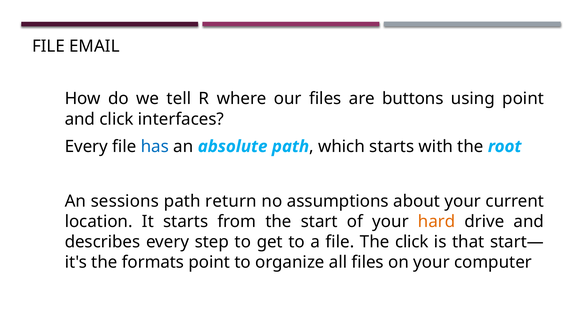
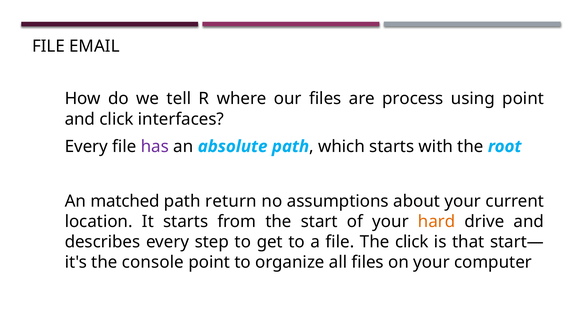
buttons: buttons -> process
has colour: blue -> purple
sessions: sessions -> matched
formats: formats -> console
